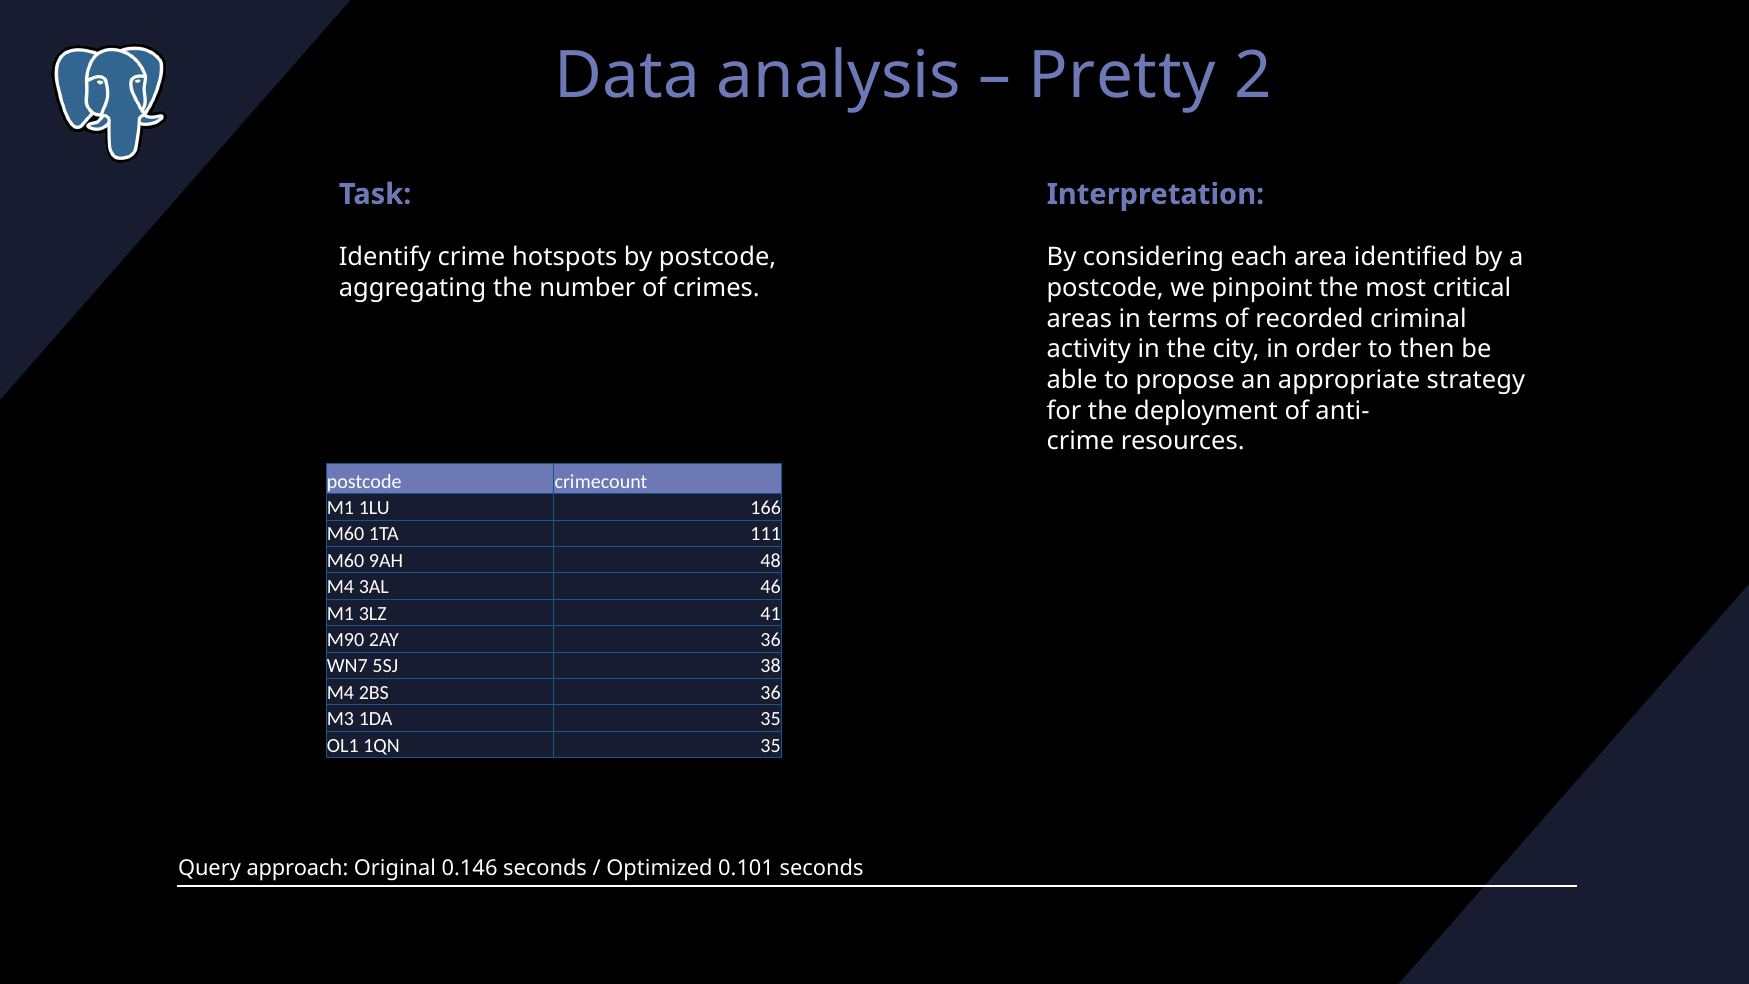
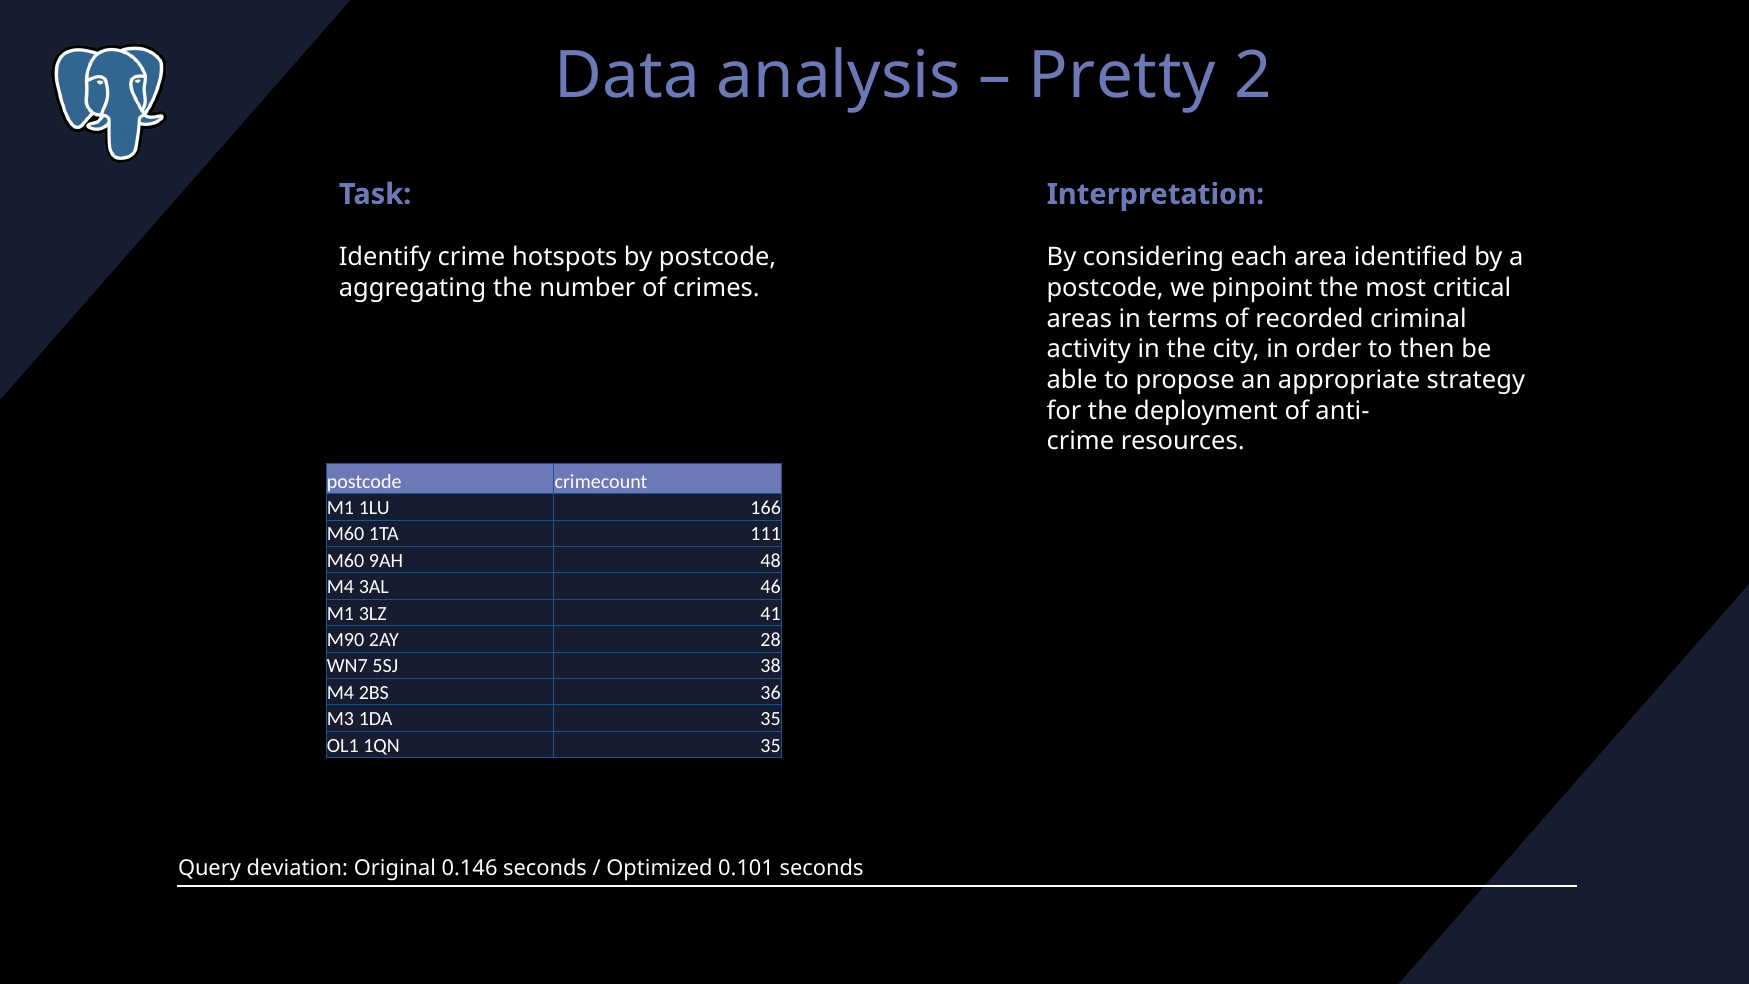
2AY 36: 36 -> 28
approach: approach -> deviation
